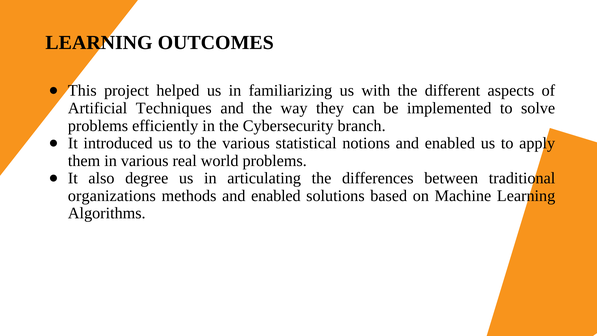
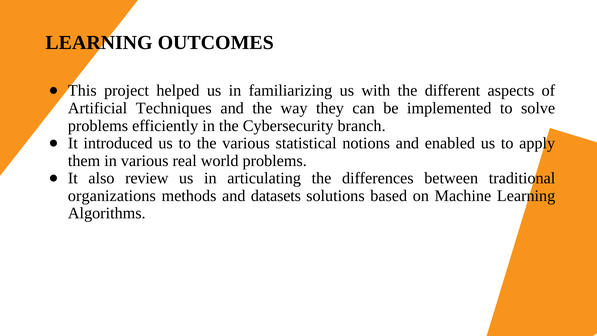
degree: degree -> review
methods and enabled: enabled -> datasets
